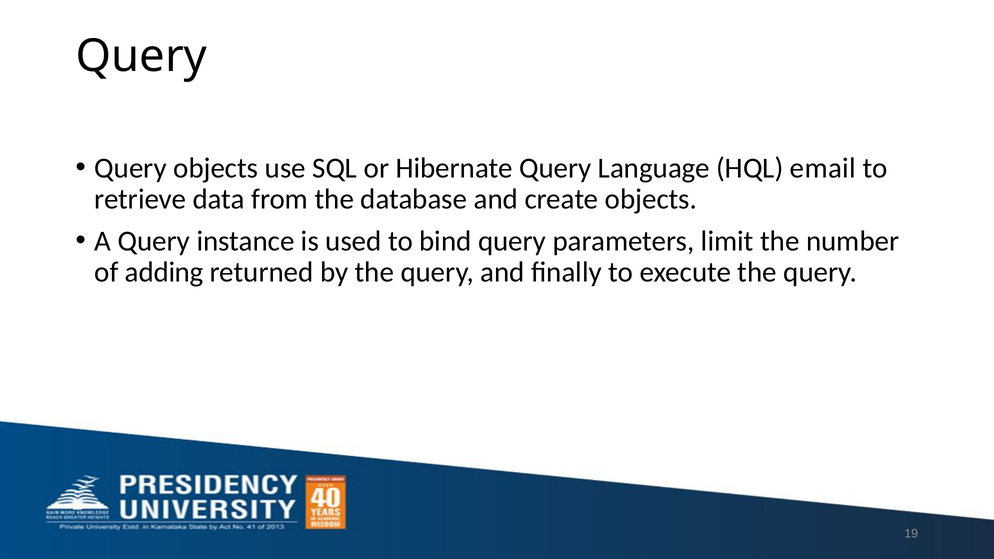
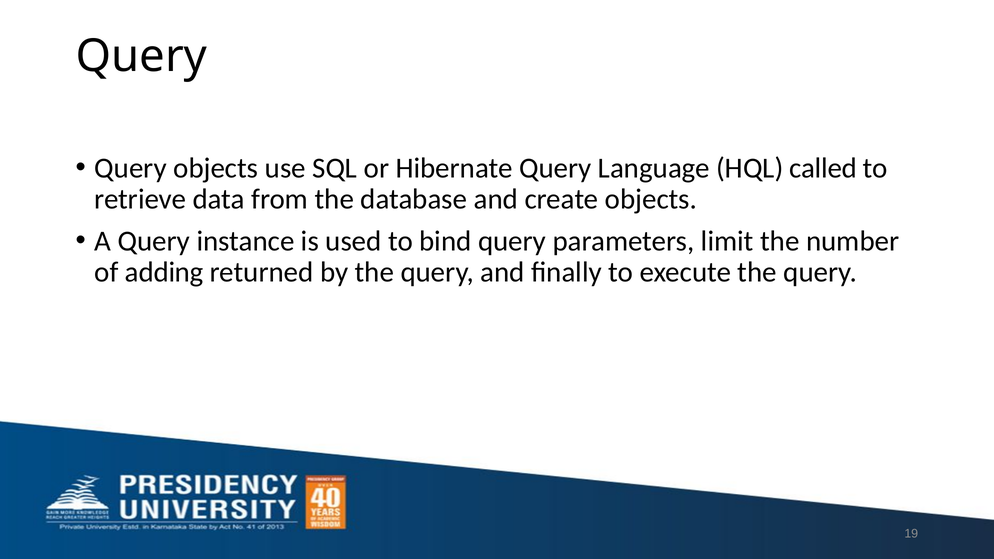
email: email -> called
